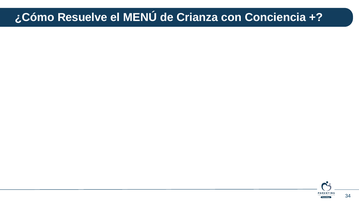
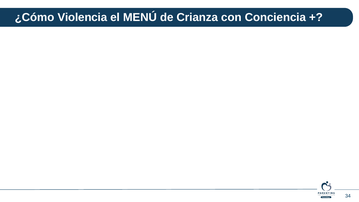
Resuelve: Resuelve -> Violencia
